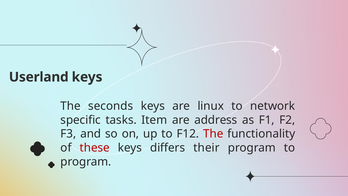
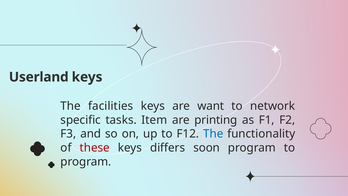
seconds: seconds -> facilities
linux: linux -> want
address: address -> printing
The at (213, 134) colour: red -> blue
their: their -> soon
